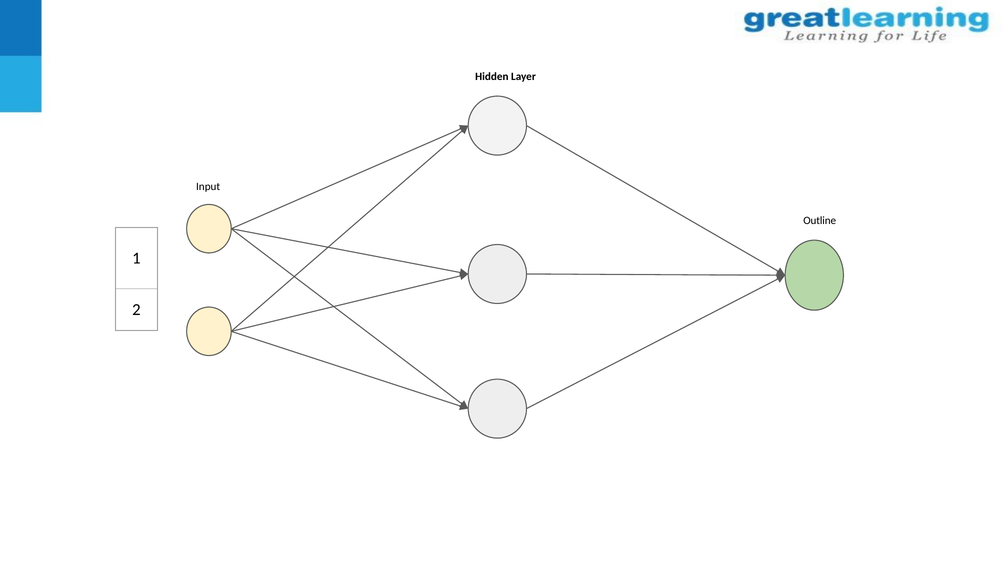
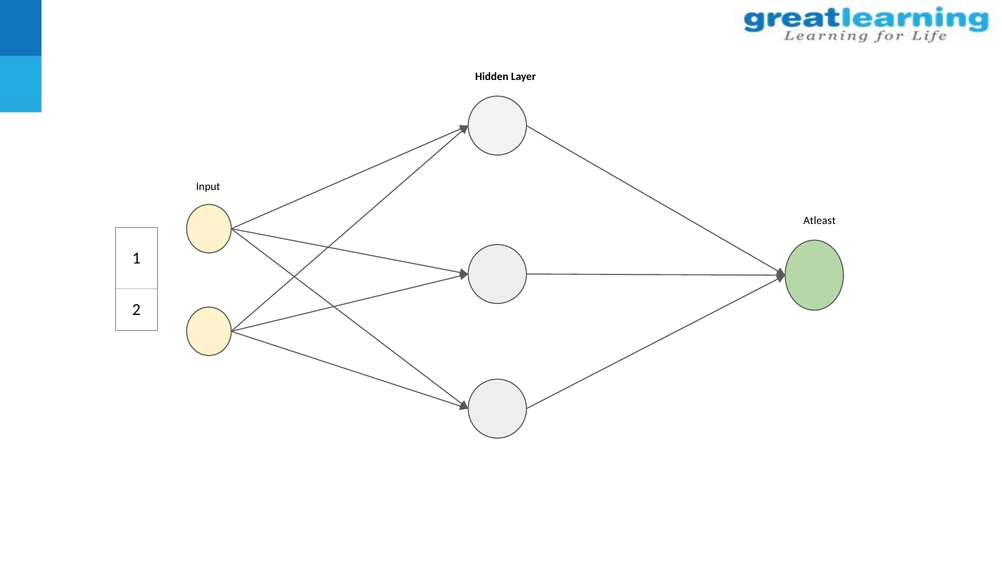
Outline: Outline -> Atleast
